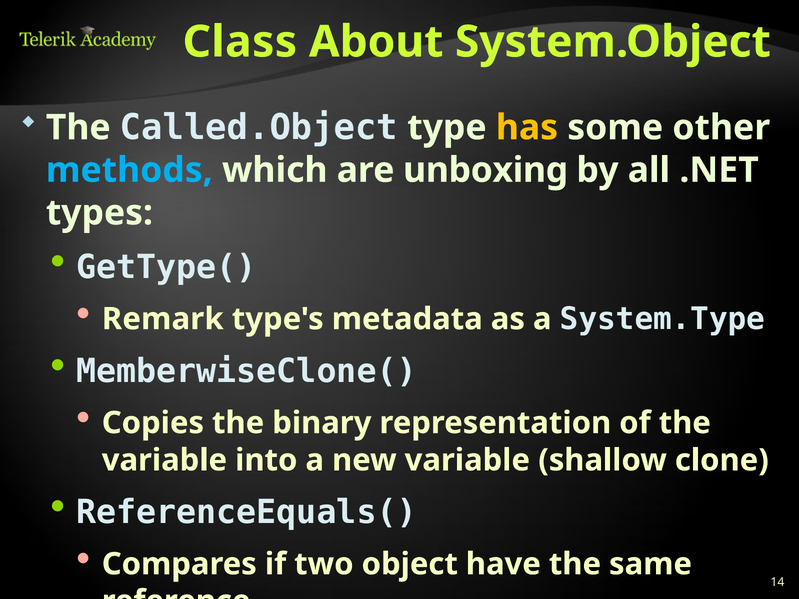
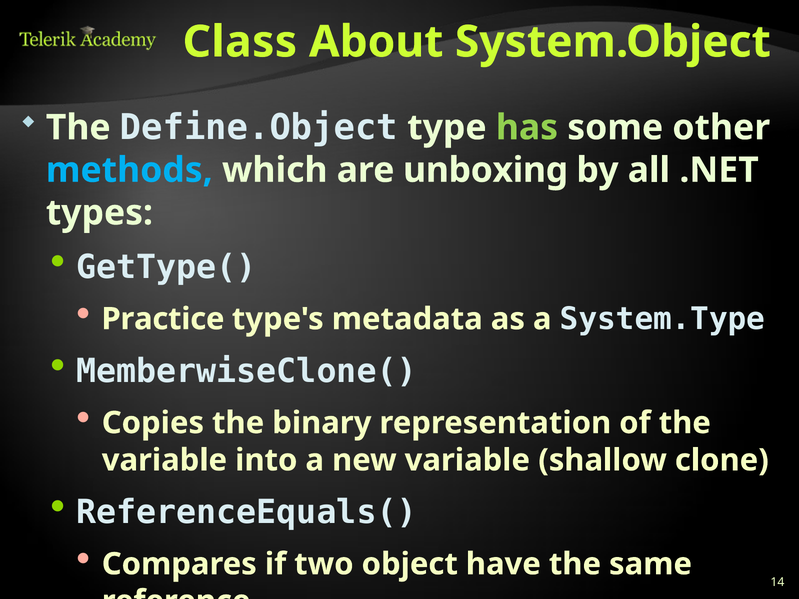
Called.Object: Called.Object -> Define.Object
has colour: yellow -> light green
Remark: Remark -> Practice
